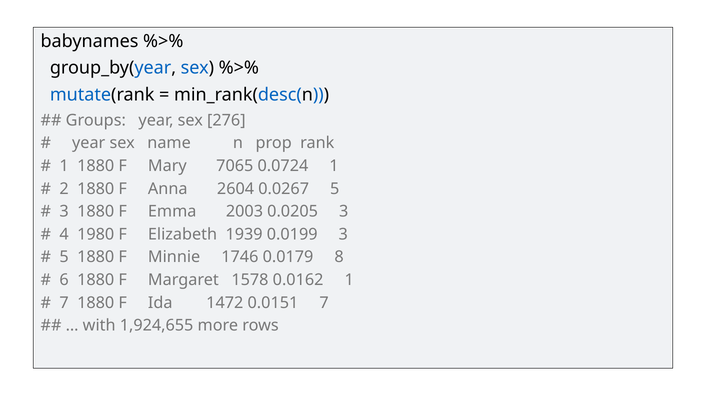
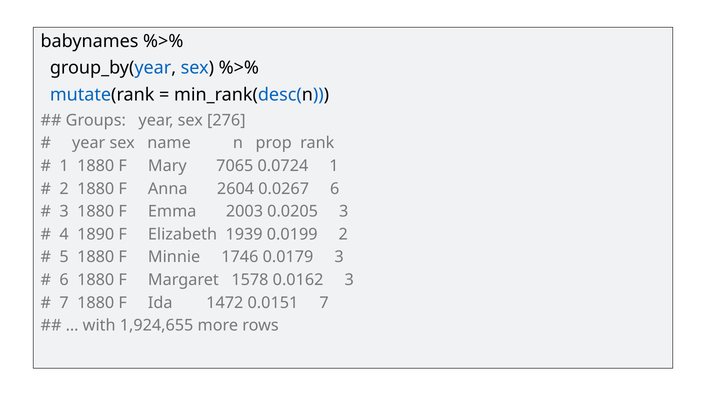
0.0267 5: 5 -> 6
1980: 1980 -> 1890
0.0199 3: 3 -> 2
0.0179 8: 8 -> 3
0.0162 1: 1 -> 3
